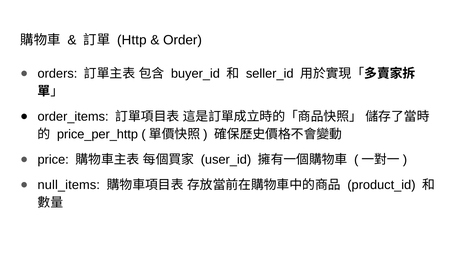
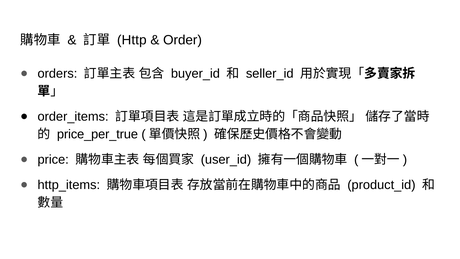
price_per_http: price_per_http -> price_per_true
null_items: null_items -> http_items
